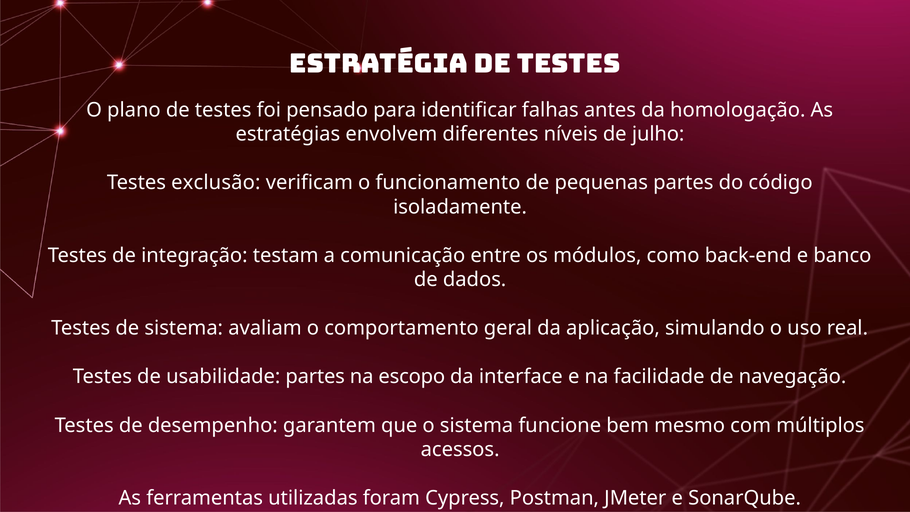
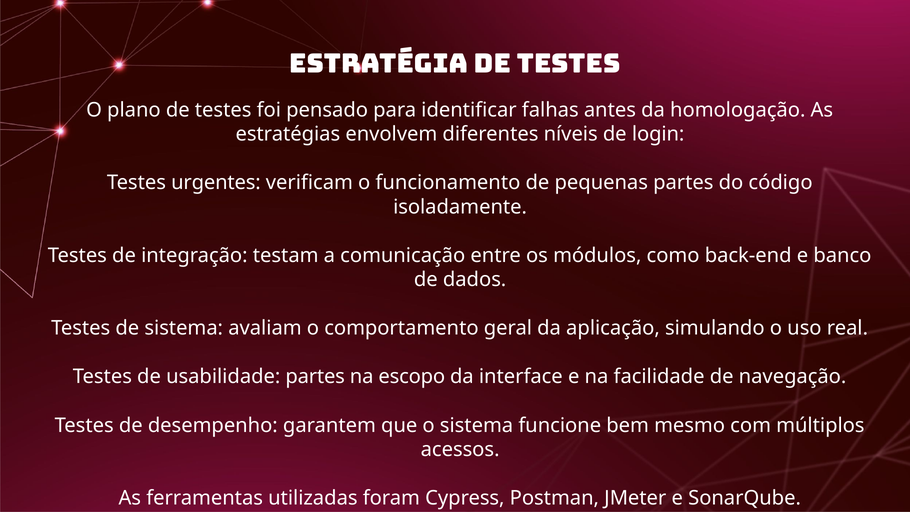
julho: julho -> login
exclusão: exclusão -> urgentes
